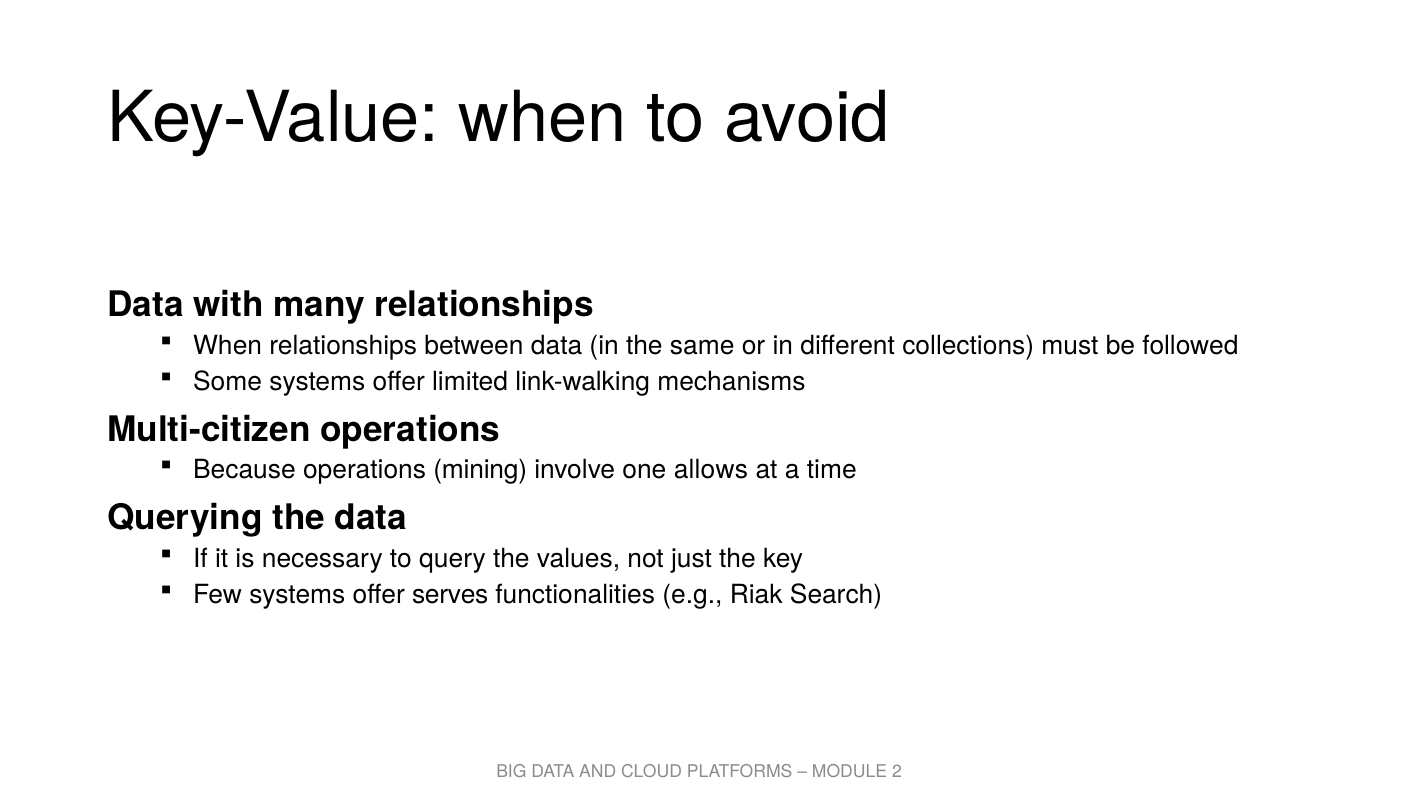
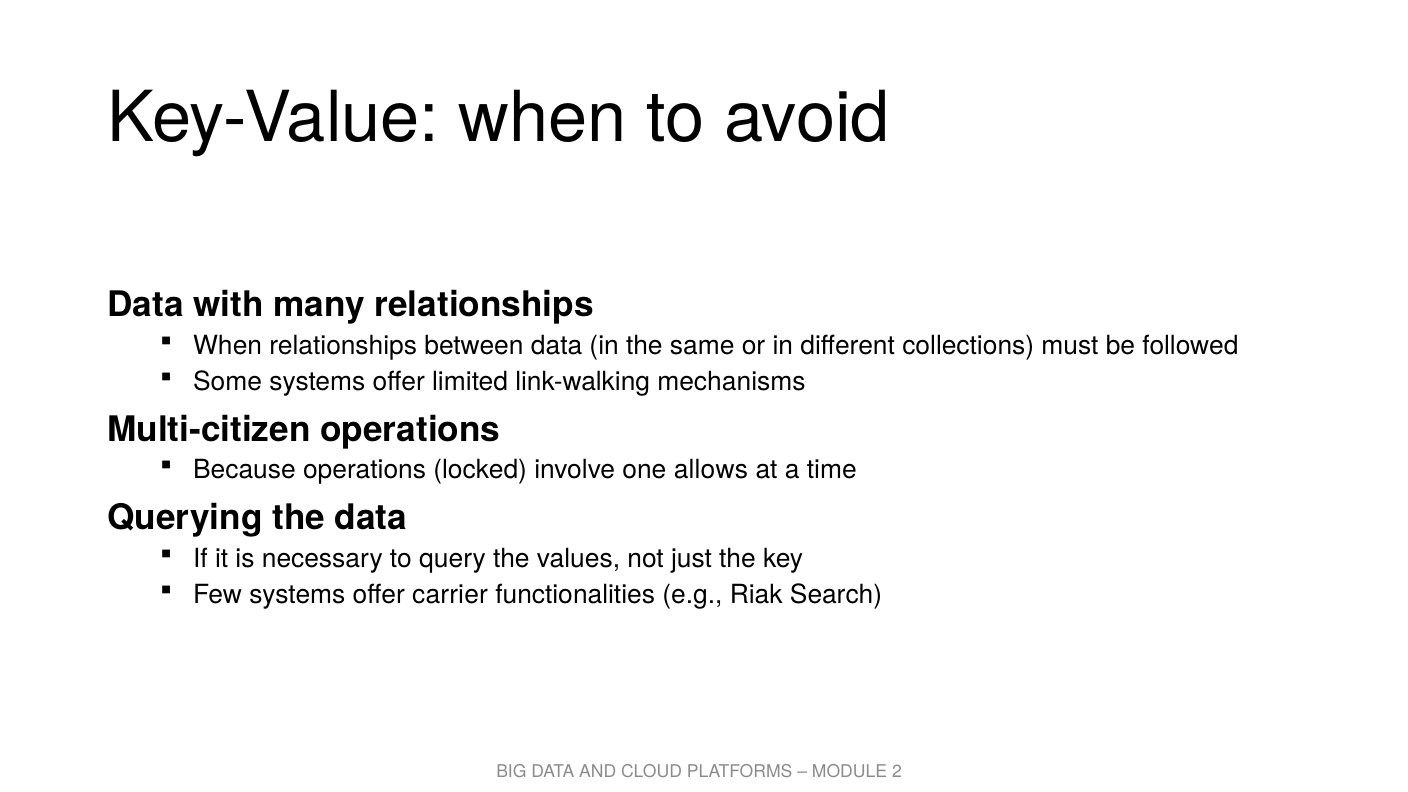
mining: mining -> locked
serves: serves -> carrier
